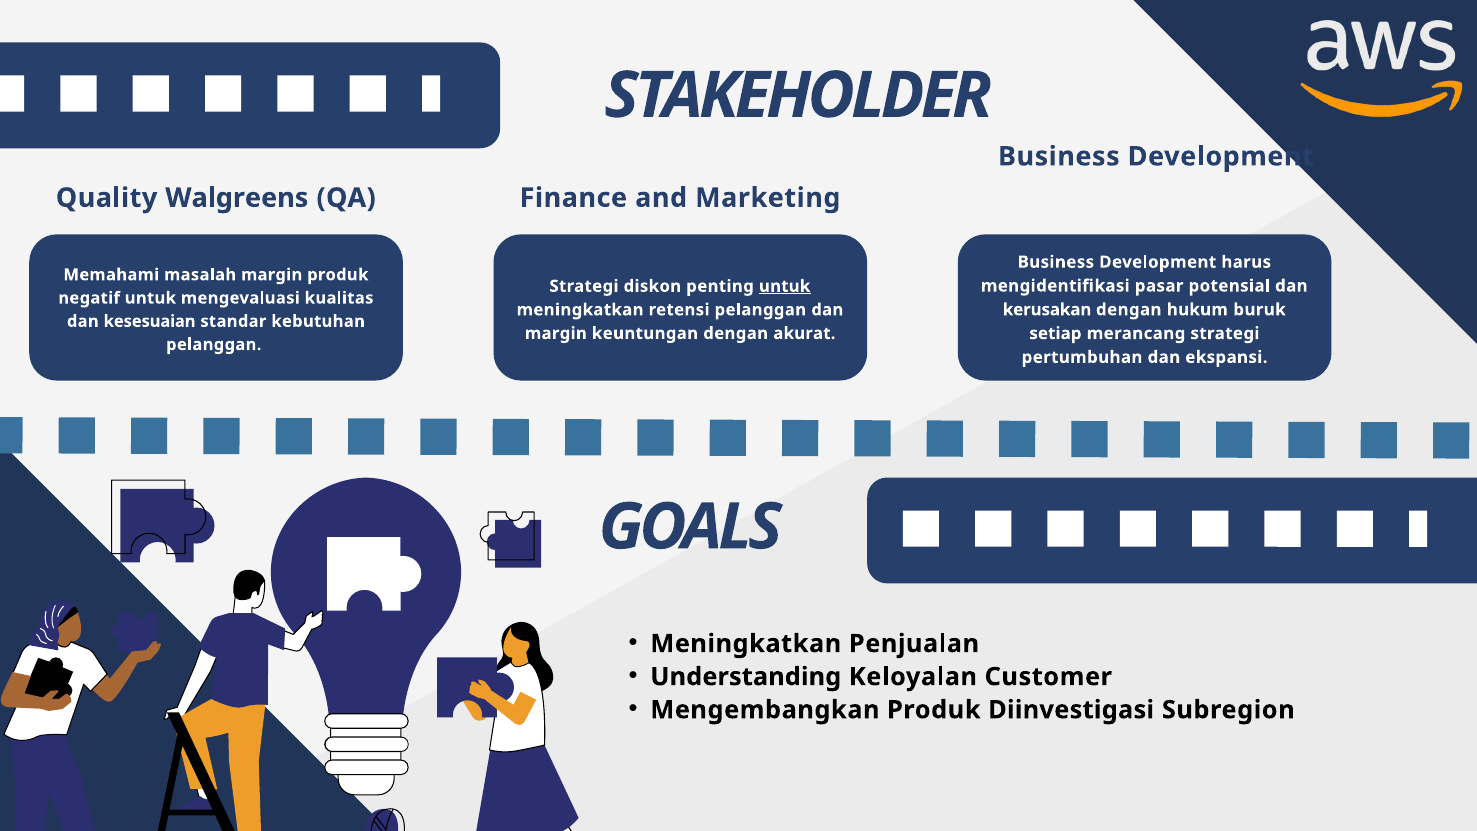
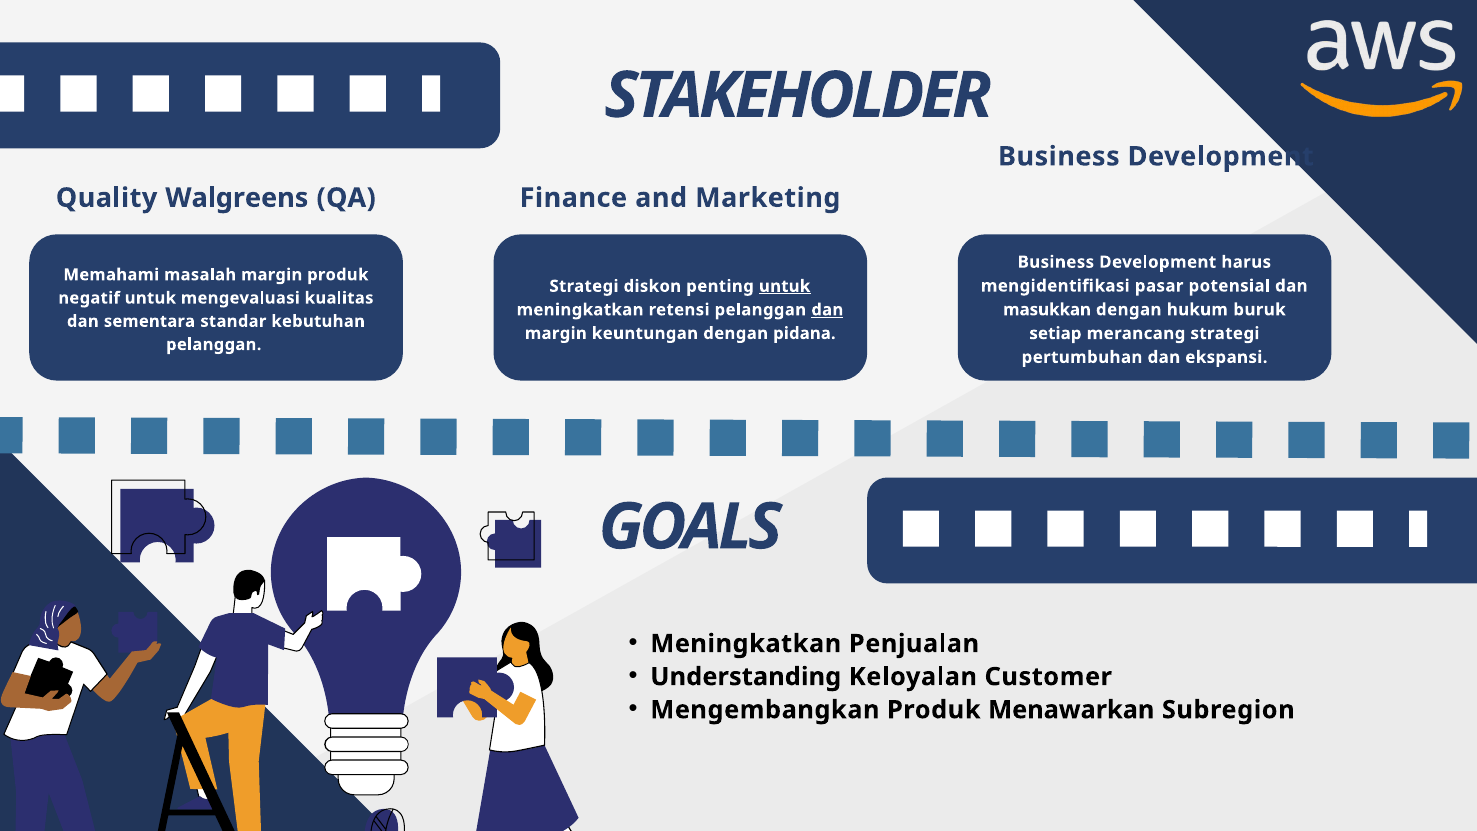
kerusakan: kerusakan -> masukkan
dan at (827, 310) underline: none -> present
kesesuaian: kesesuaian -> sementara
akurat: akurat -> pidana
Diinvestigasi: Diinvestigasi -> Menawarkan
